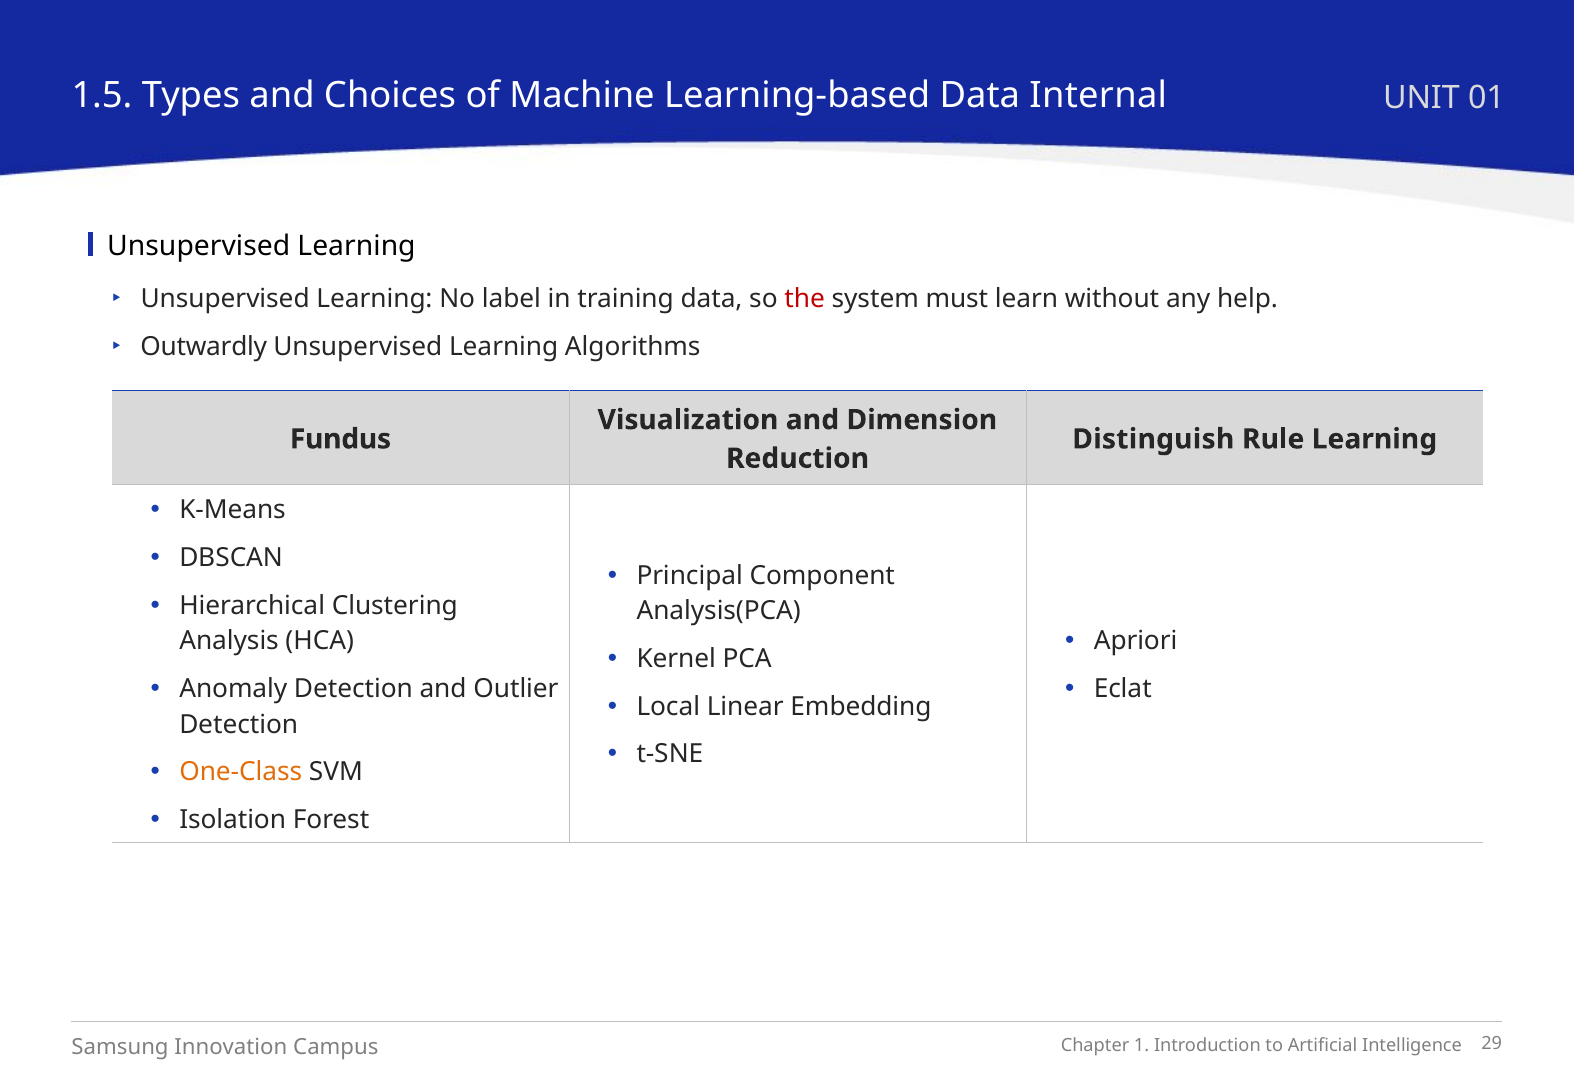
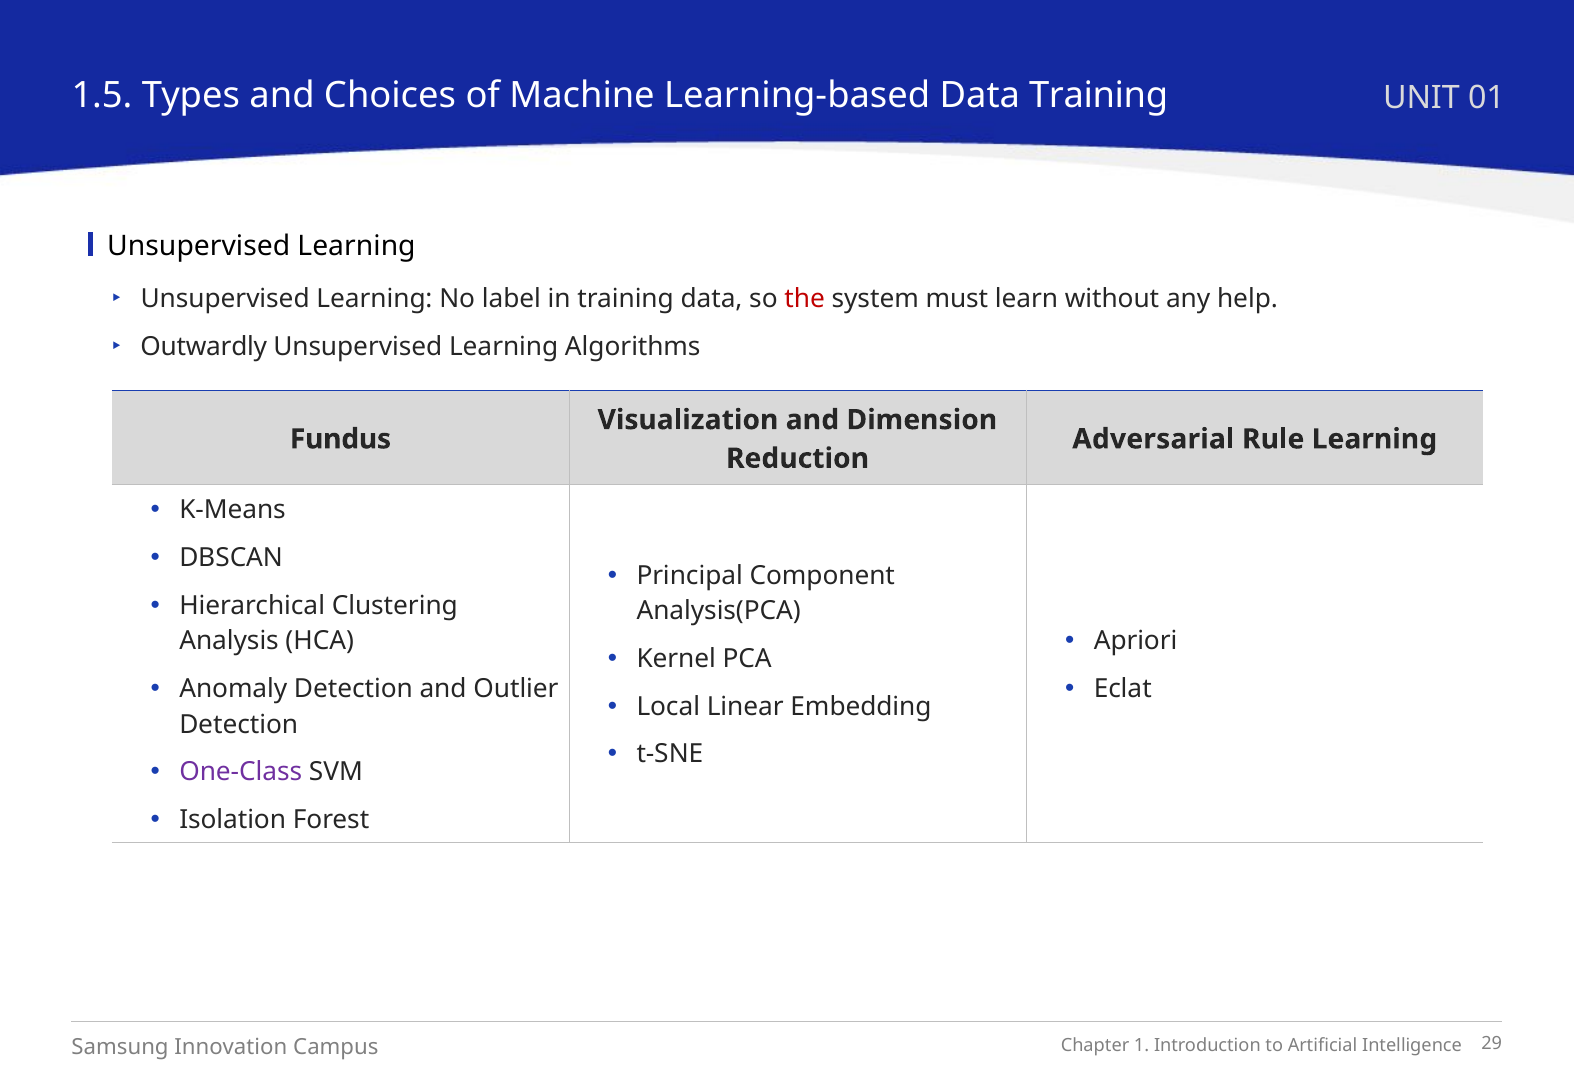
Data Internal: Internal -> Training
Distinguish: Distinguish -> Adversarial
One-Class colour: orange -> purple
